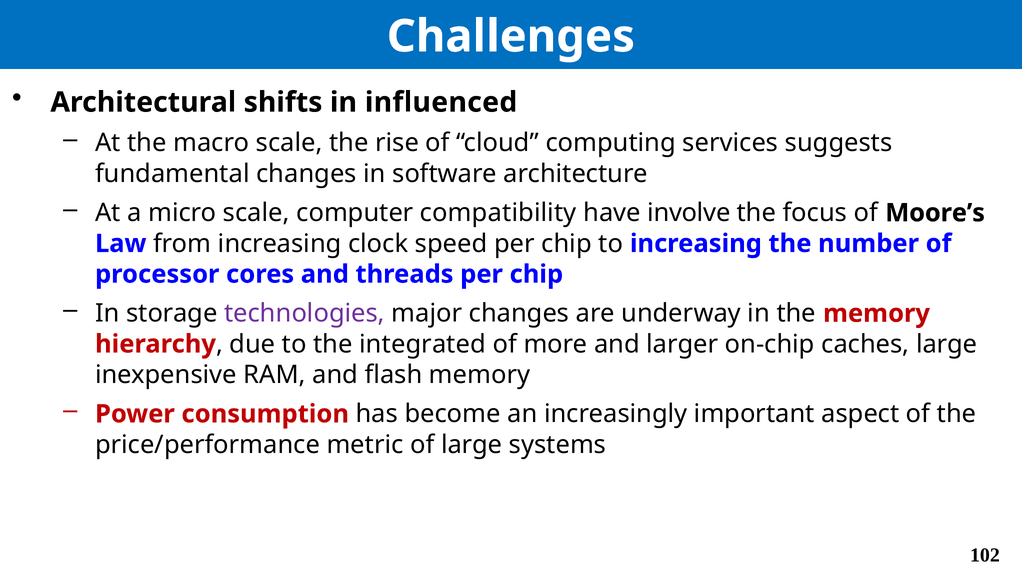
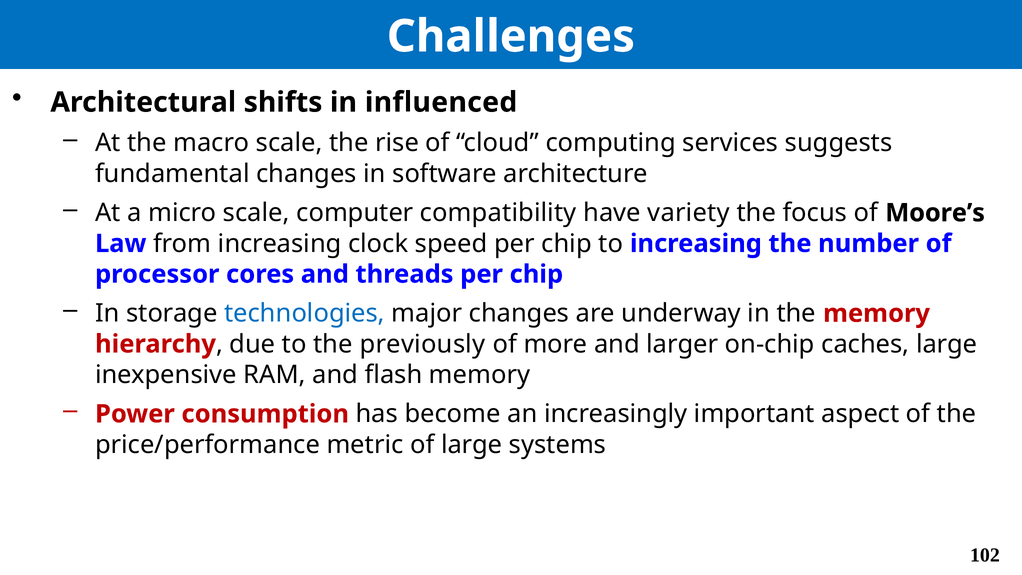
involve: involve -> variety
technologies colour: purple -> blue
integrated: integrated -> previously
